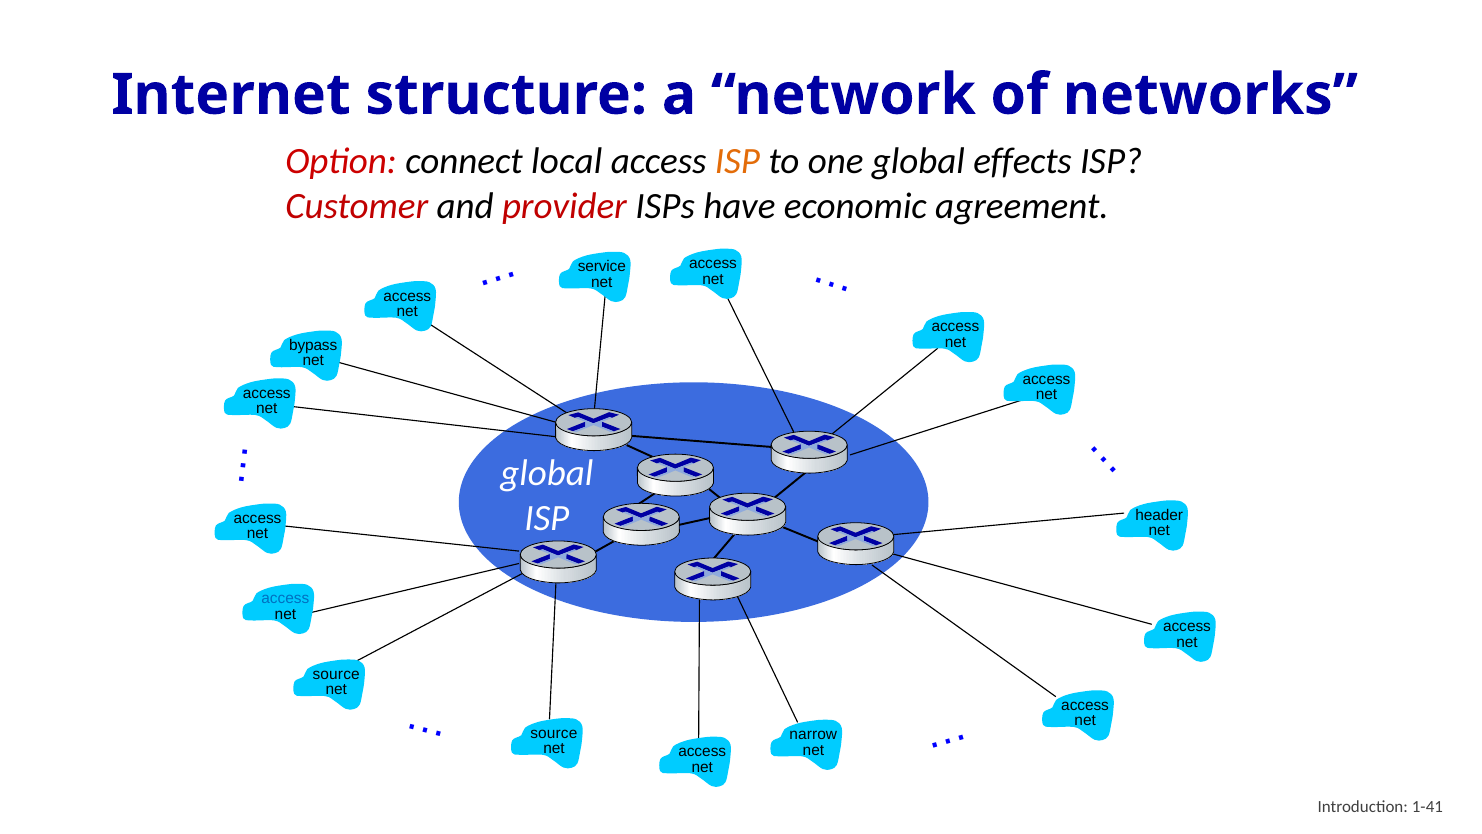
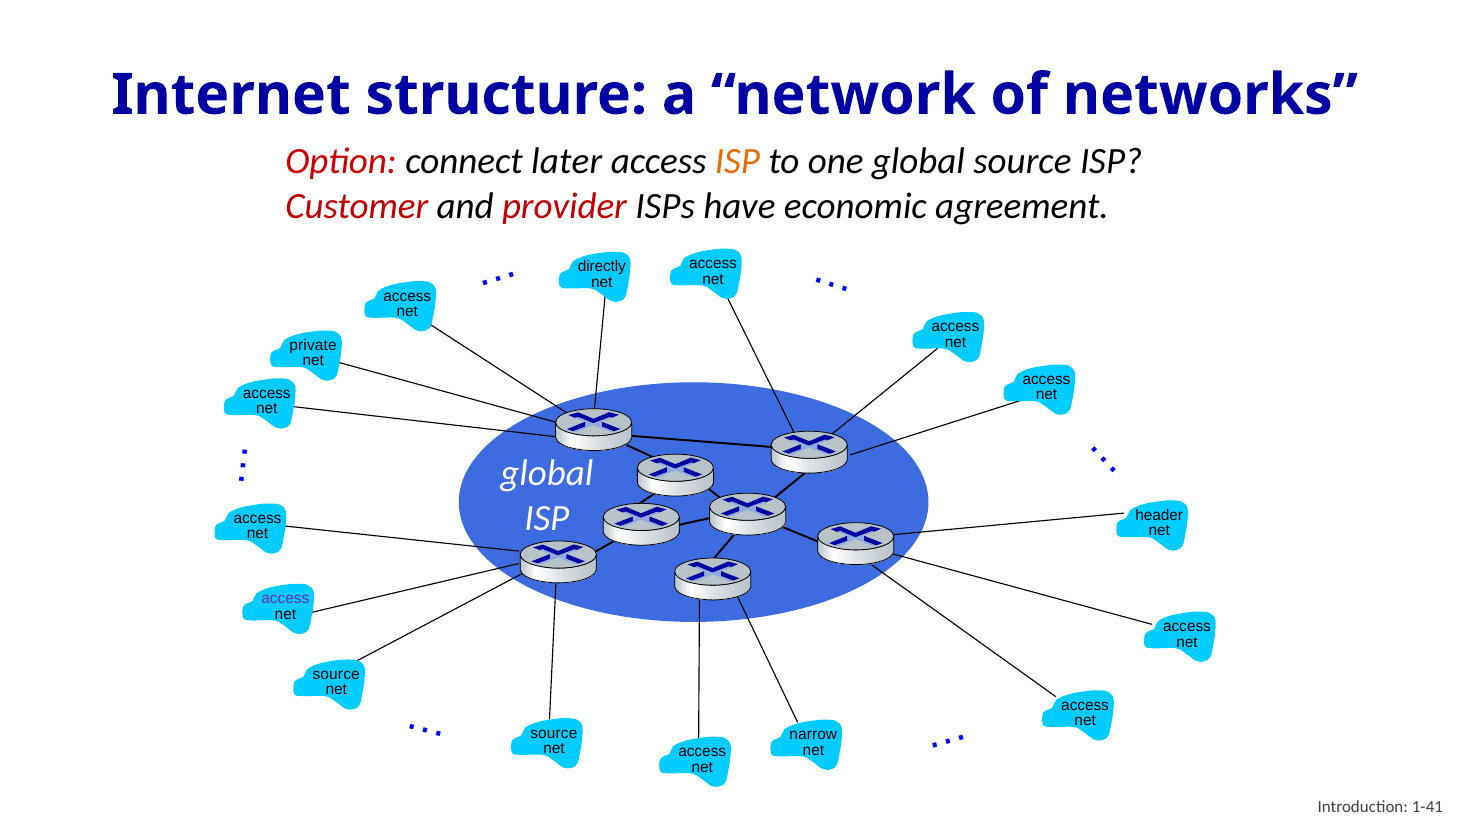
local: local -> later
global effects: effects -> source
service: service -> directly
bypass: bypass -> private
access at (285, 598) colour: blue -> purple
